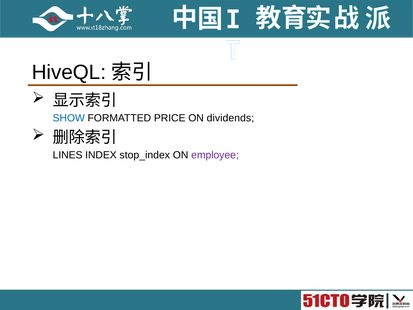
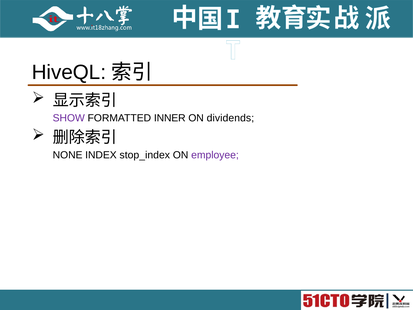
SHOW colour: blue -> purple
PRICE: PRICE -> INNER
LINES: LINES -> NONE
